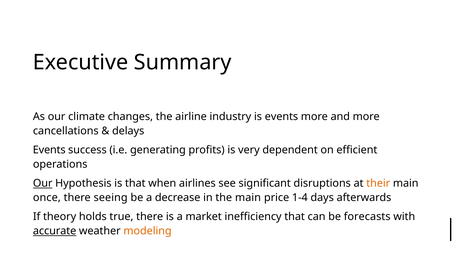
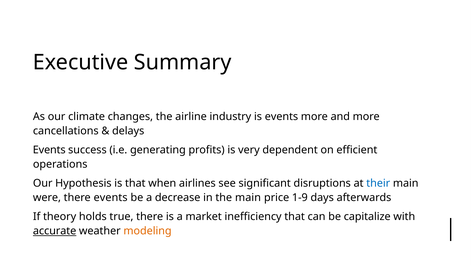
Our at (43, 183) underline: present -> none
their colour: orange -> blue
once: once -> were
there seeing: seeing -> events
1-4: 1-4 -> 1-9
forecasts: forecasts -> capitalize
